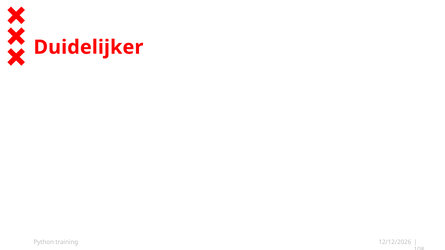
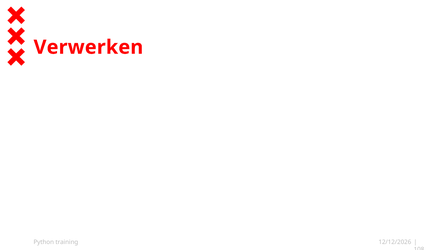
Duidelijker: Duidelijker -> Verwerken
